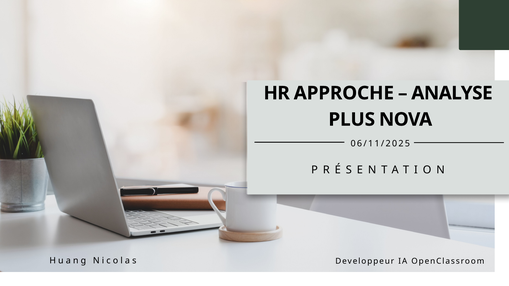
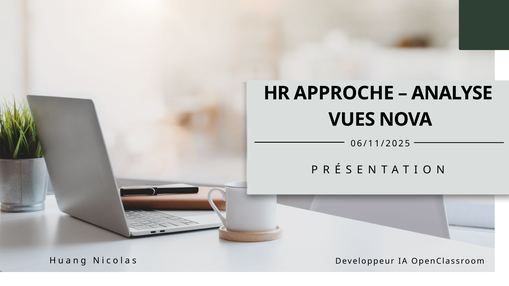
PLUS: PLUS -> VUES
